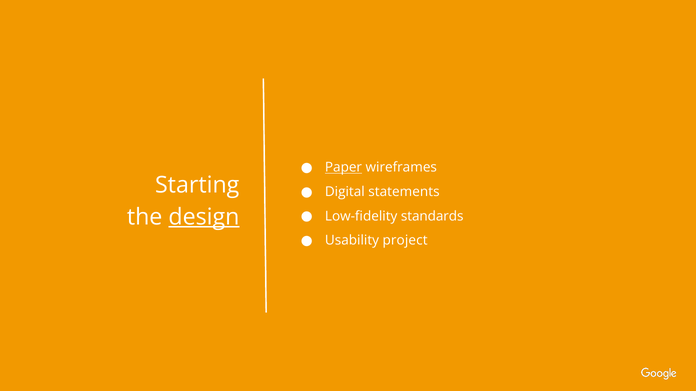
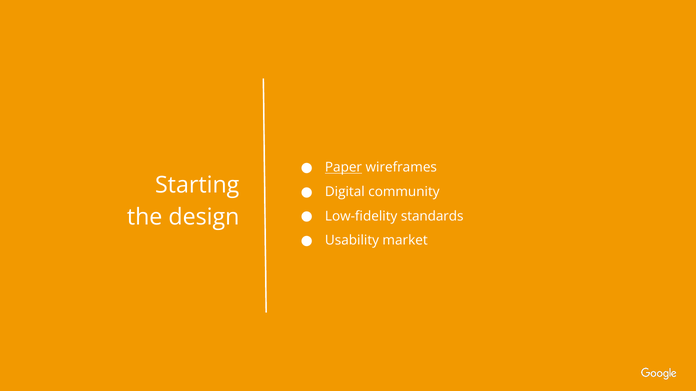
statements: statements -> community
design underline: present -> none
project: project -> market
